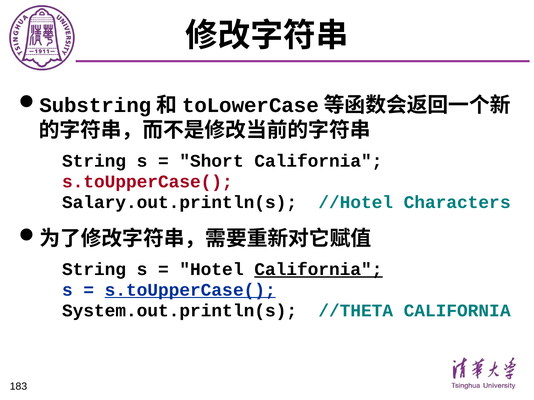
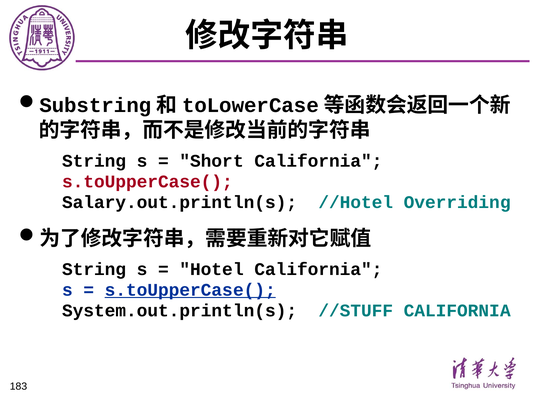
Characters: Characters -> Overriding
California at (318, 270) underline: present -> none
//THETA: //THETA -> //STUFF
